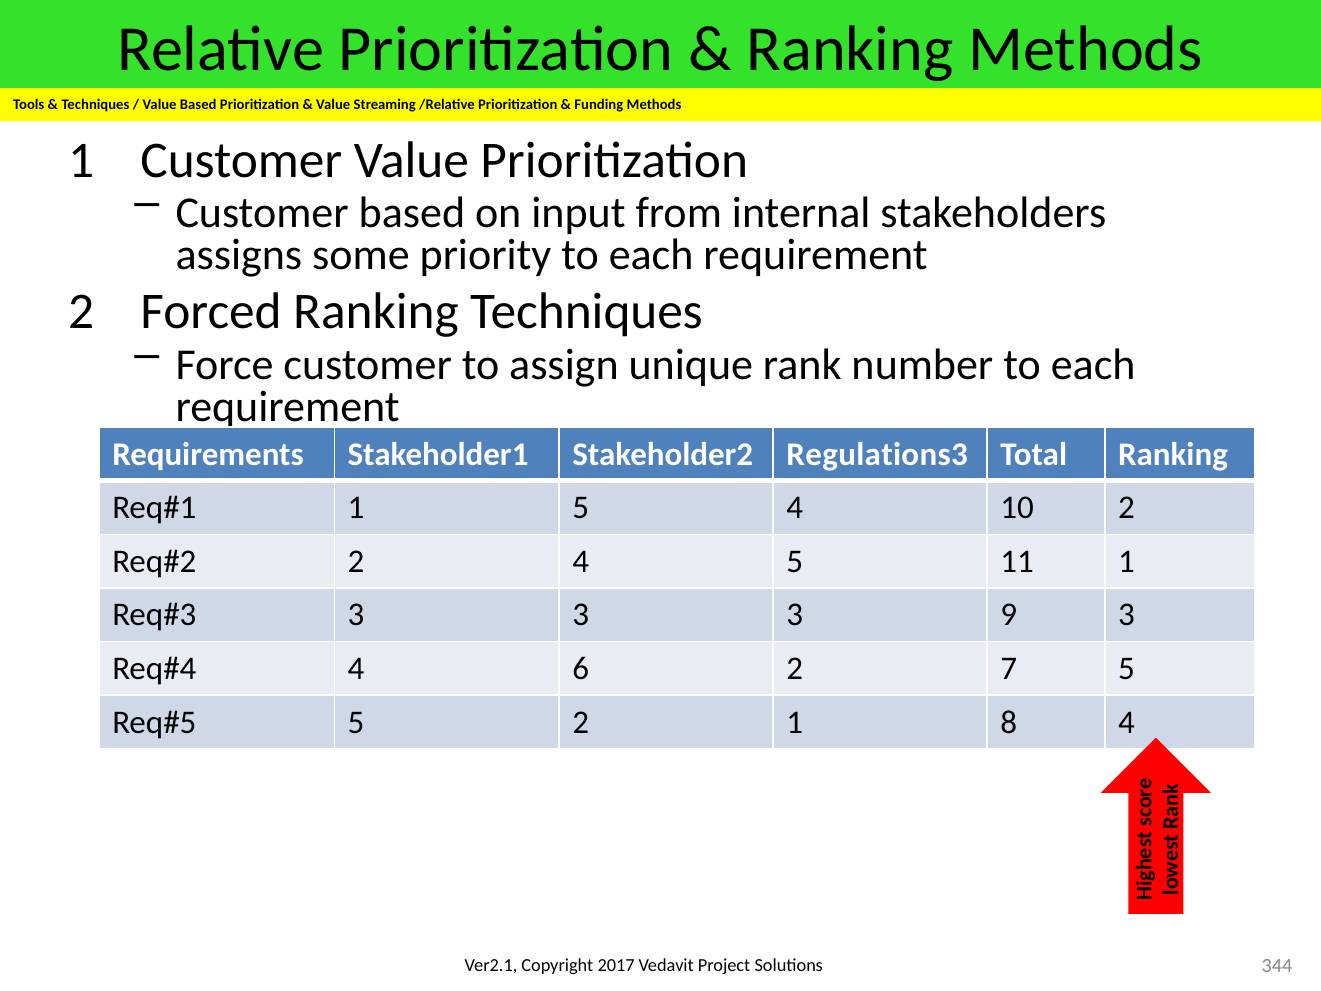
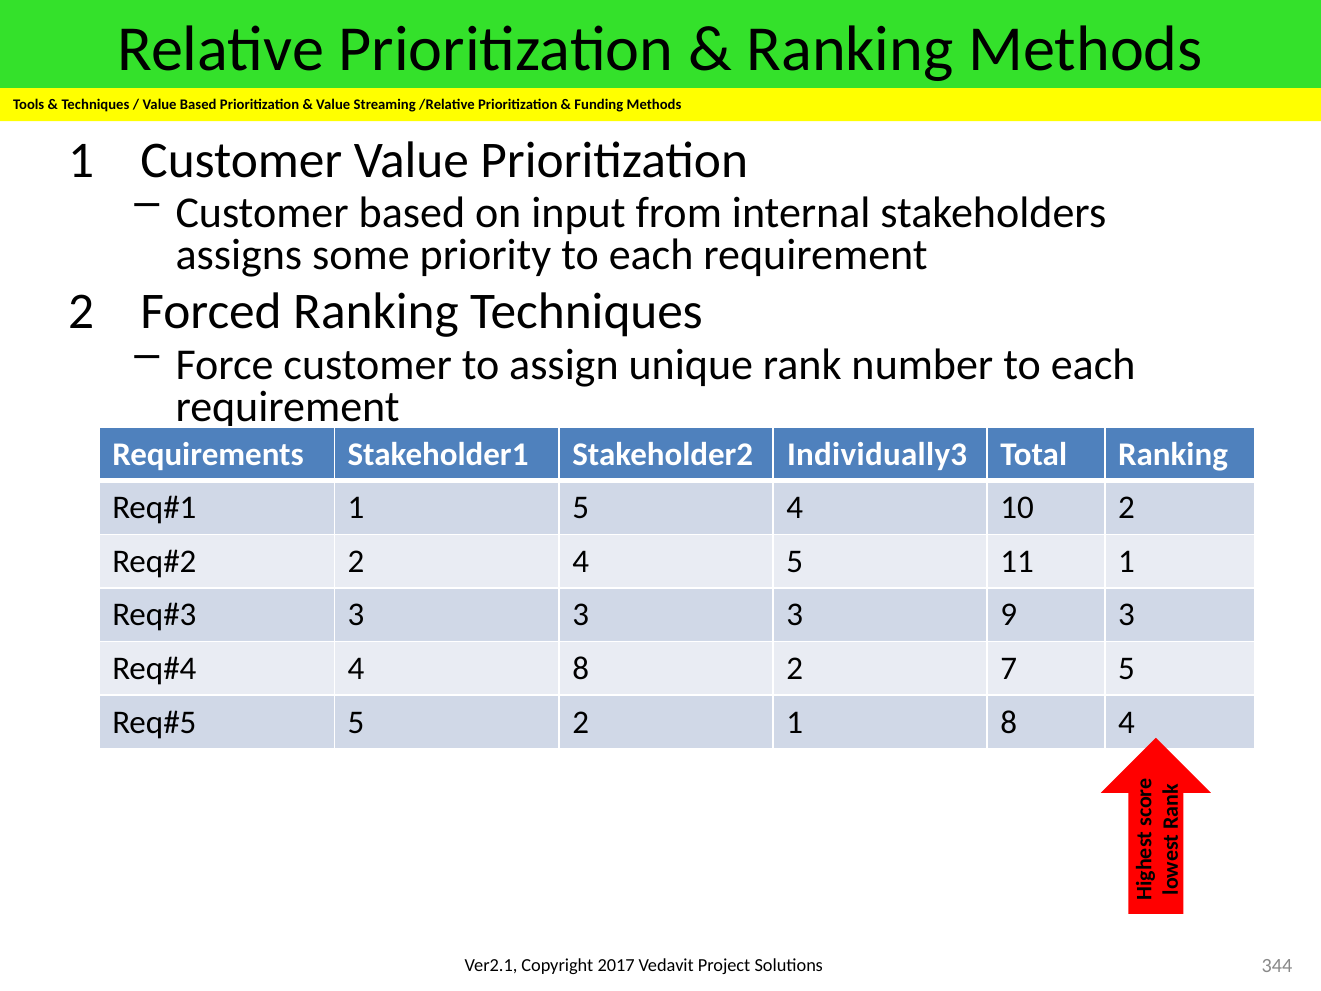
Regulations3: Regulations3 -> Individually3
4 6: 6 -> 8
